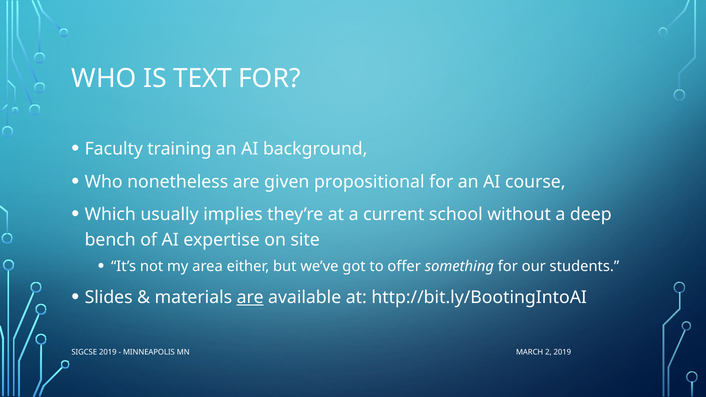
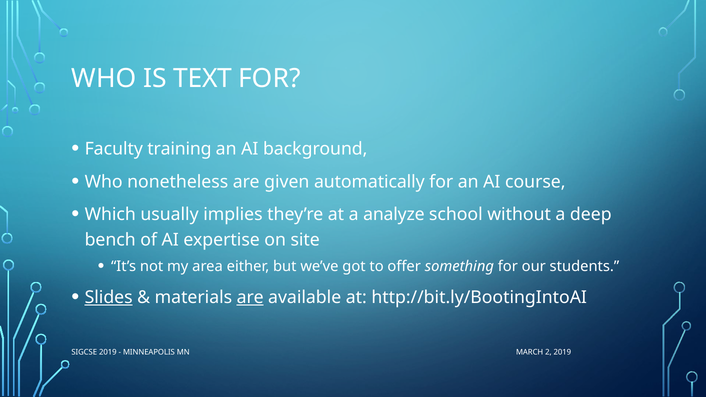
propositional: propositional -> automatically
current: current -> analyze
Slides underline: none -> present
